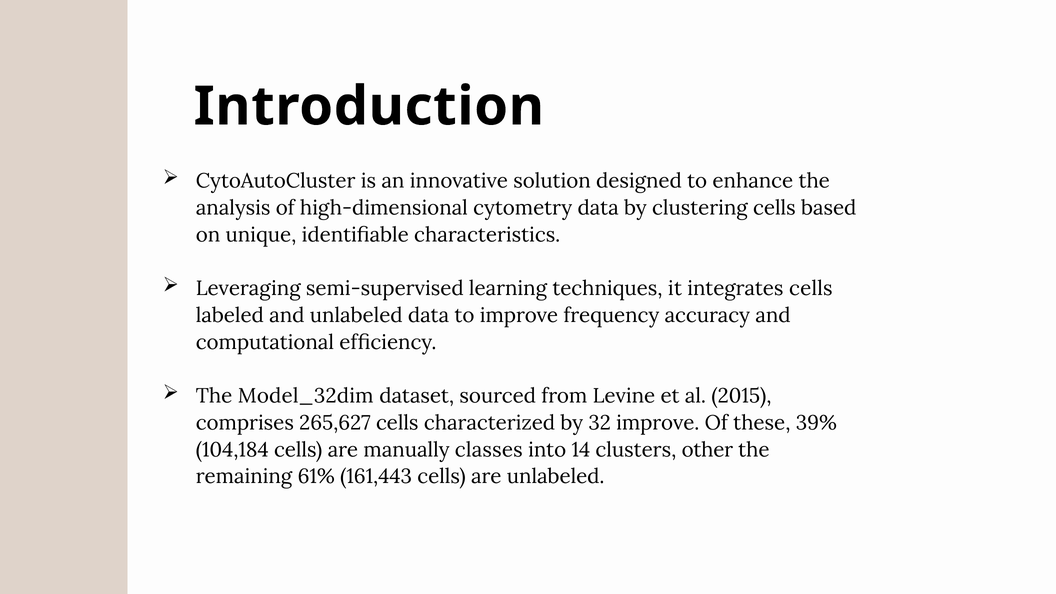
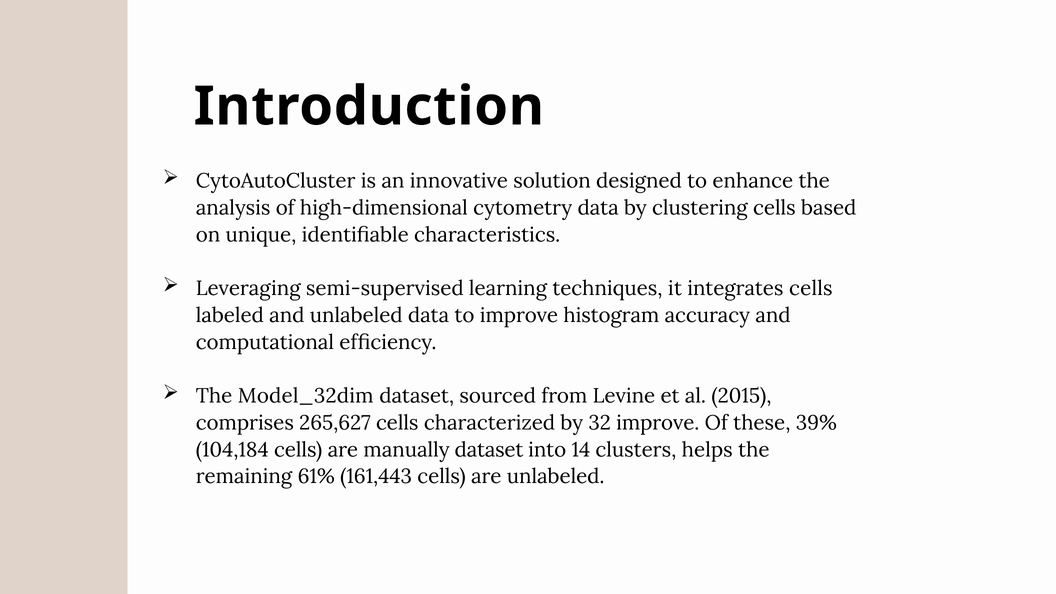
frequency: frequency -> histogram
manually classes: classes -> dataset
other: other -> helps
